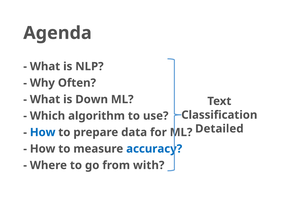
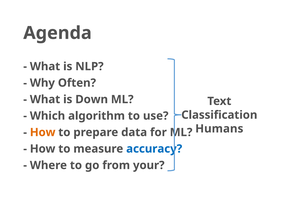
Detailed: Detailed -> Humans
How at (43, 132) colour: blue -> orange
with: with -> your
